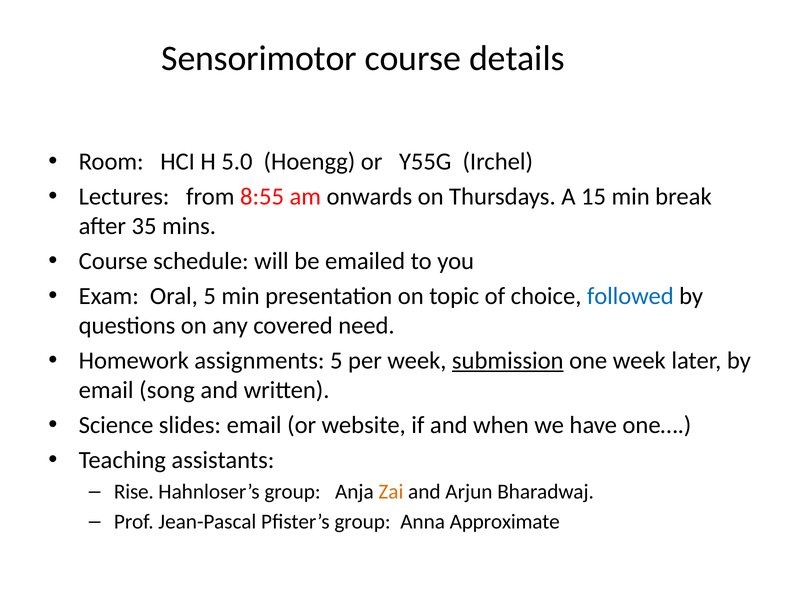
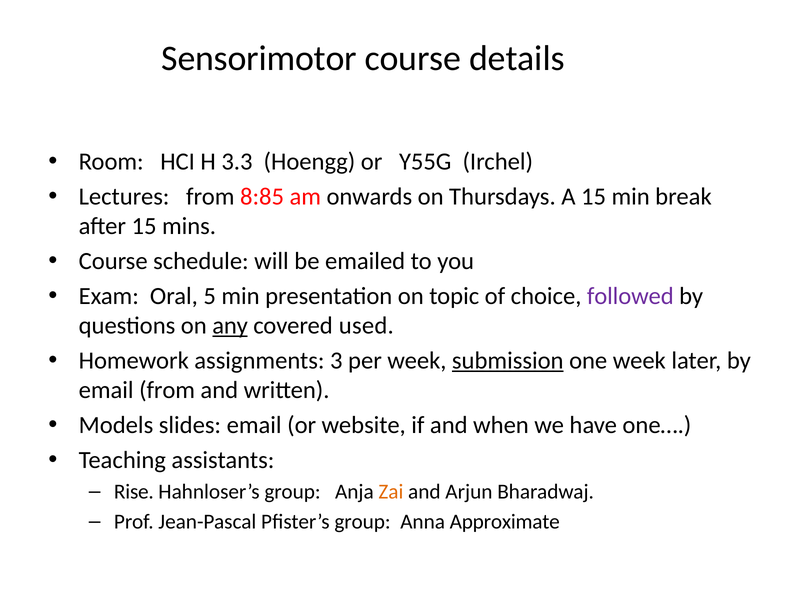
5.0: 5.0 -> 3.3
8:55: 8:55 -> 8:85
after 35: 35 -> 15
followed colour: blue -> purple
any underline: none -> present
need: need -> used
assignments 5: 5 -> 3
email song: song -> from
Science: Science -> Models
